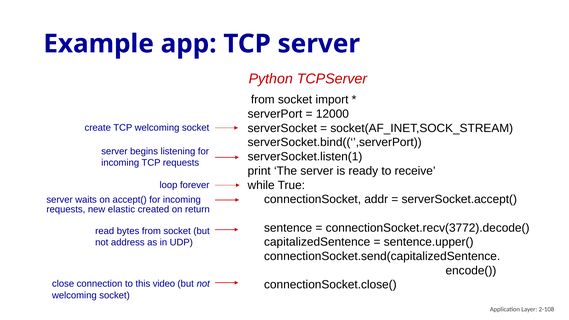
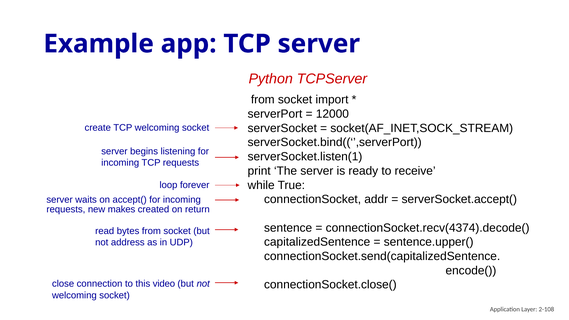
elastic: elastic -> makes
connectionSocket.recv(3772).decode(: connectionSocket.recv(3772).decode( -> connectionSocket.recv(4374).decode(
